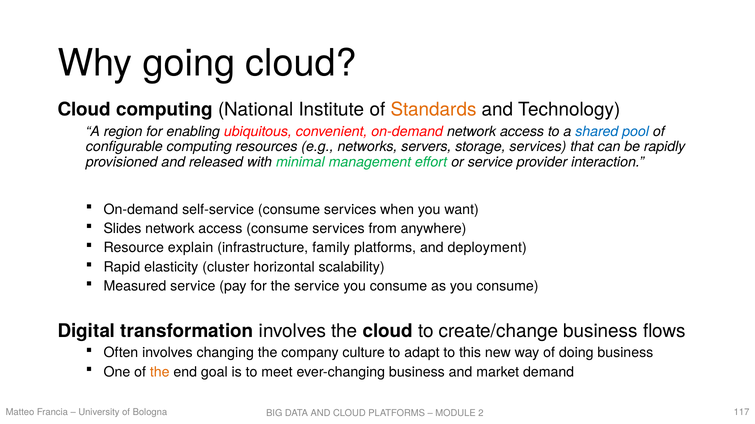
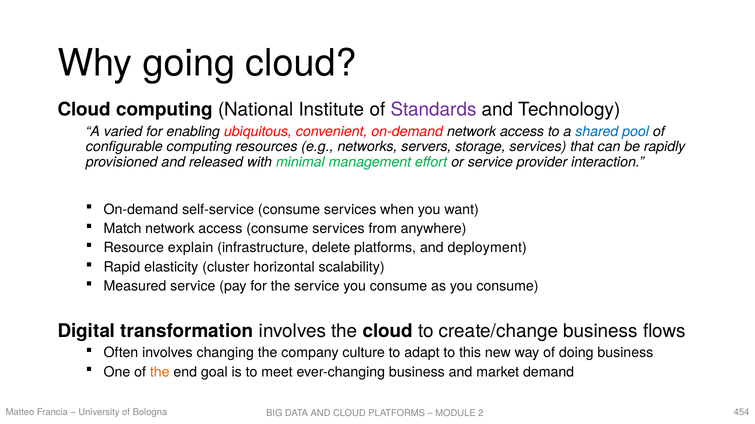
Standards colour: orange -> purple
region: region -> varied
Slides: Slides -> Match
family: family -> delete
117: 117 -> 454
